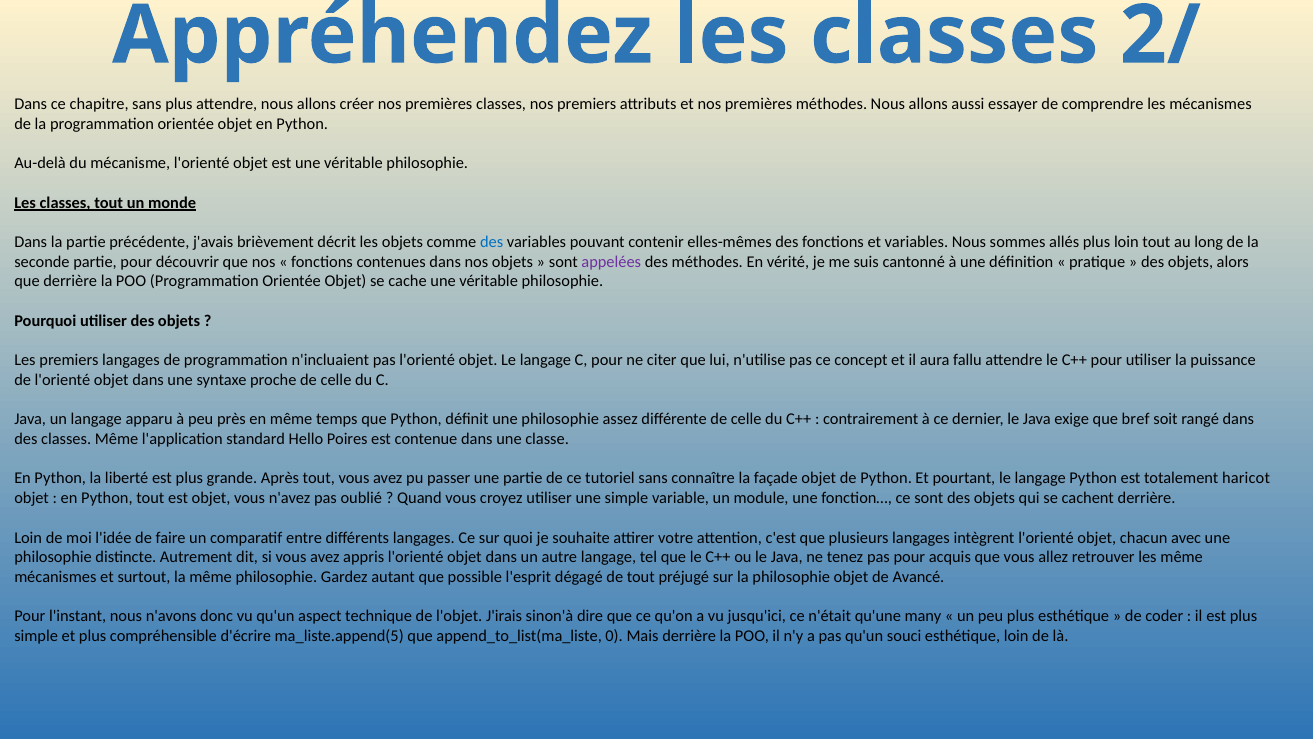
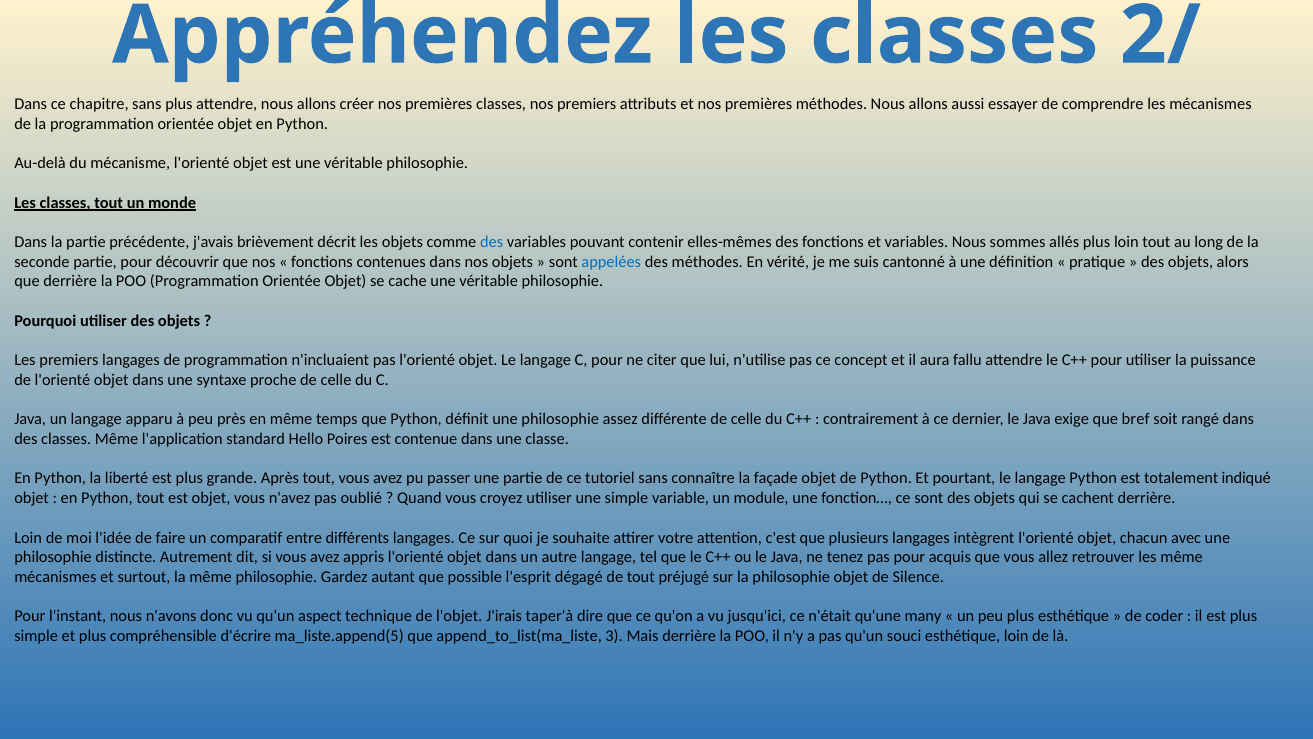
appelées colour: purple -> blue
haricot: haricot -> indiqué
Avancé: Avancé -> Silence
sinon'à: sinon'à -> taper'à
0: 0 -> 3
